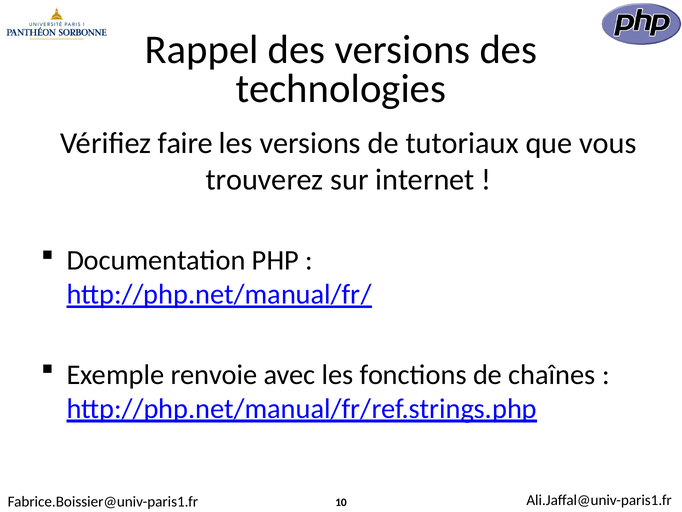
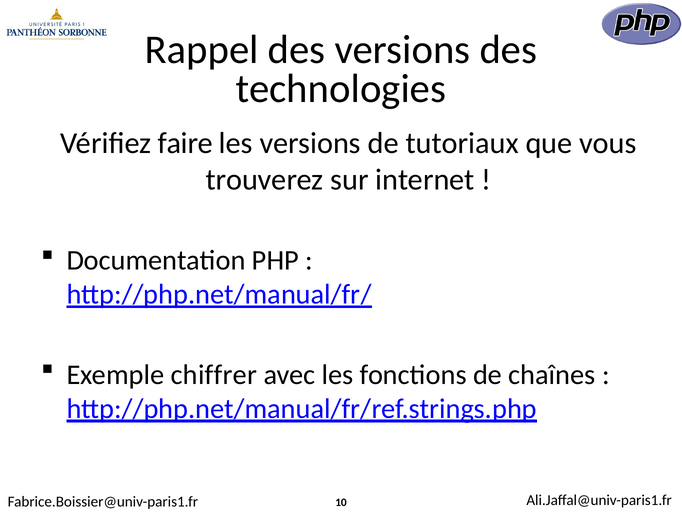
renvoie: renvoie -> chiffrer
